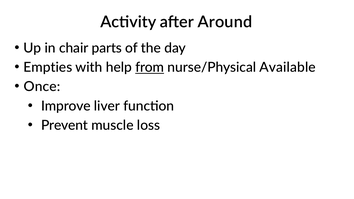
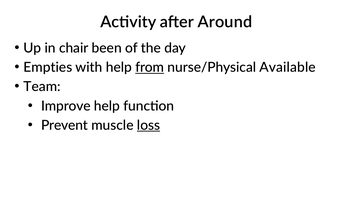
parts: parts -> been
Once: Once -> Team
Improve liver: liver -> help
loss underline: none -> present
